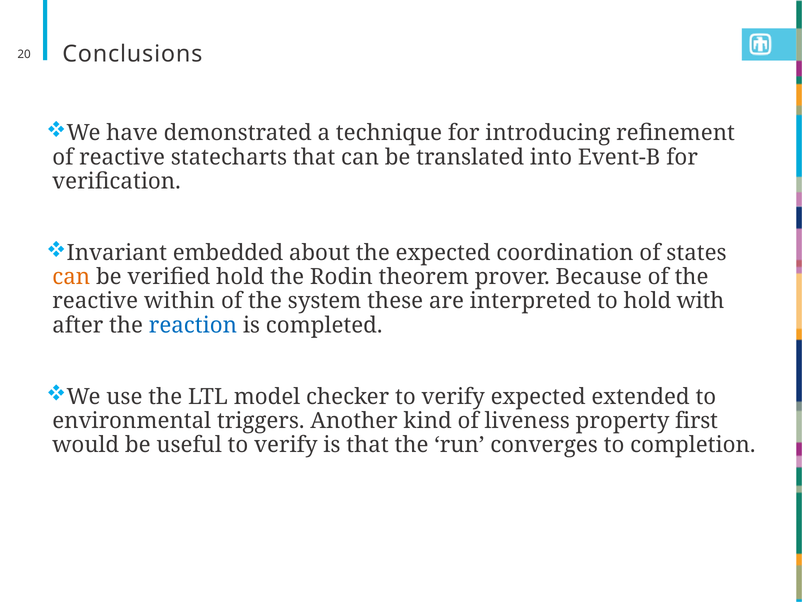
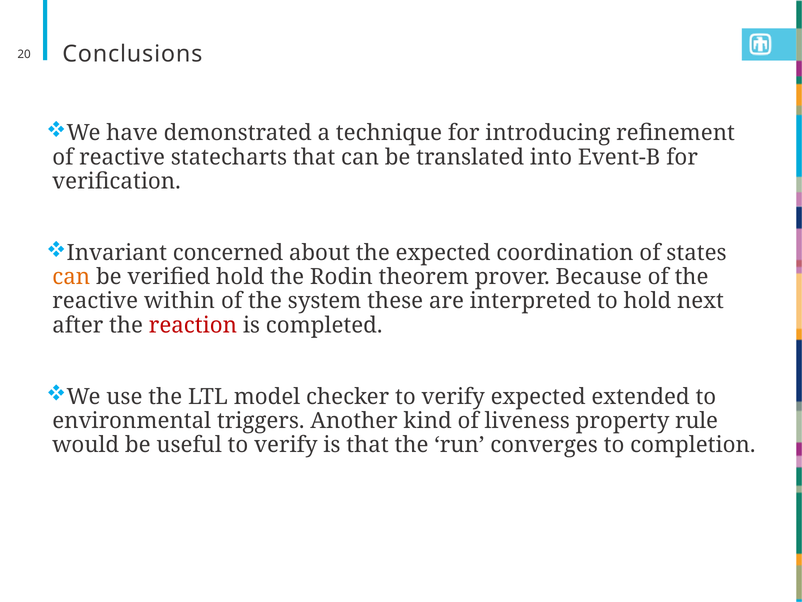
embedded: embedded -> concerned
with: with -> next
reaction colour: blue -> red
first: first -> rule
